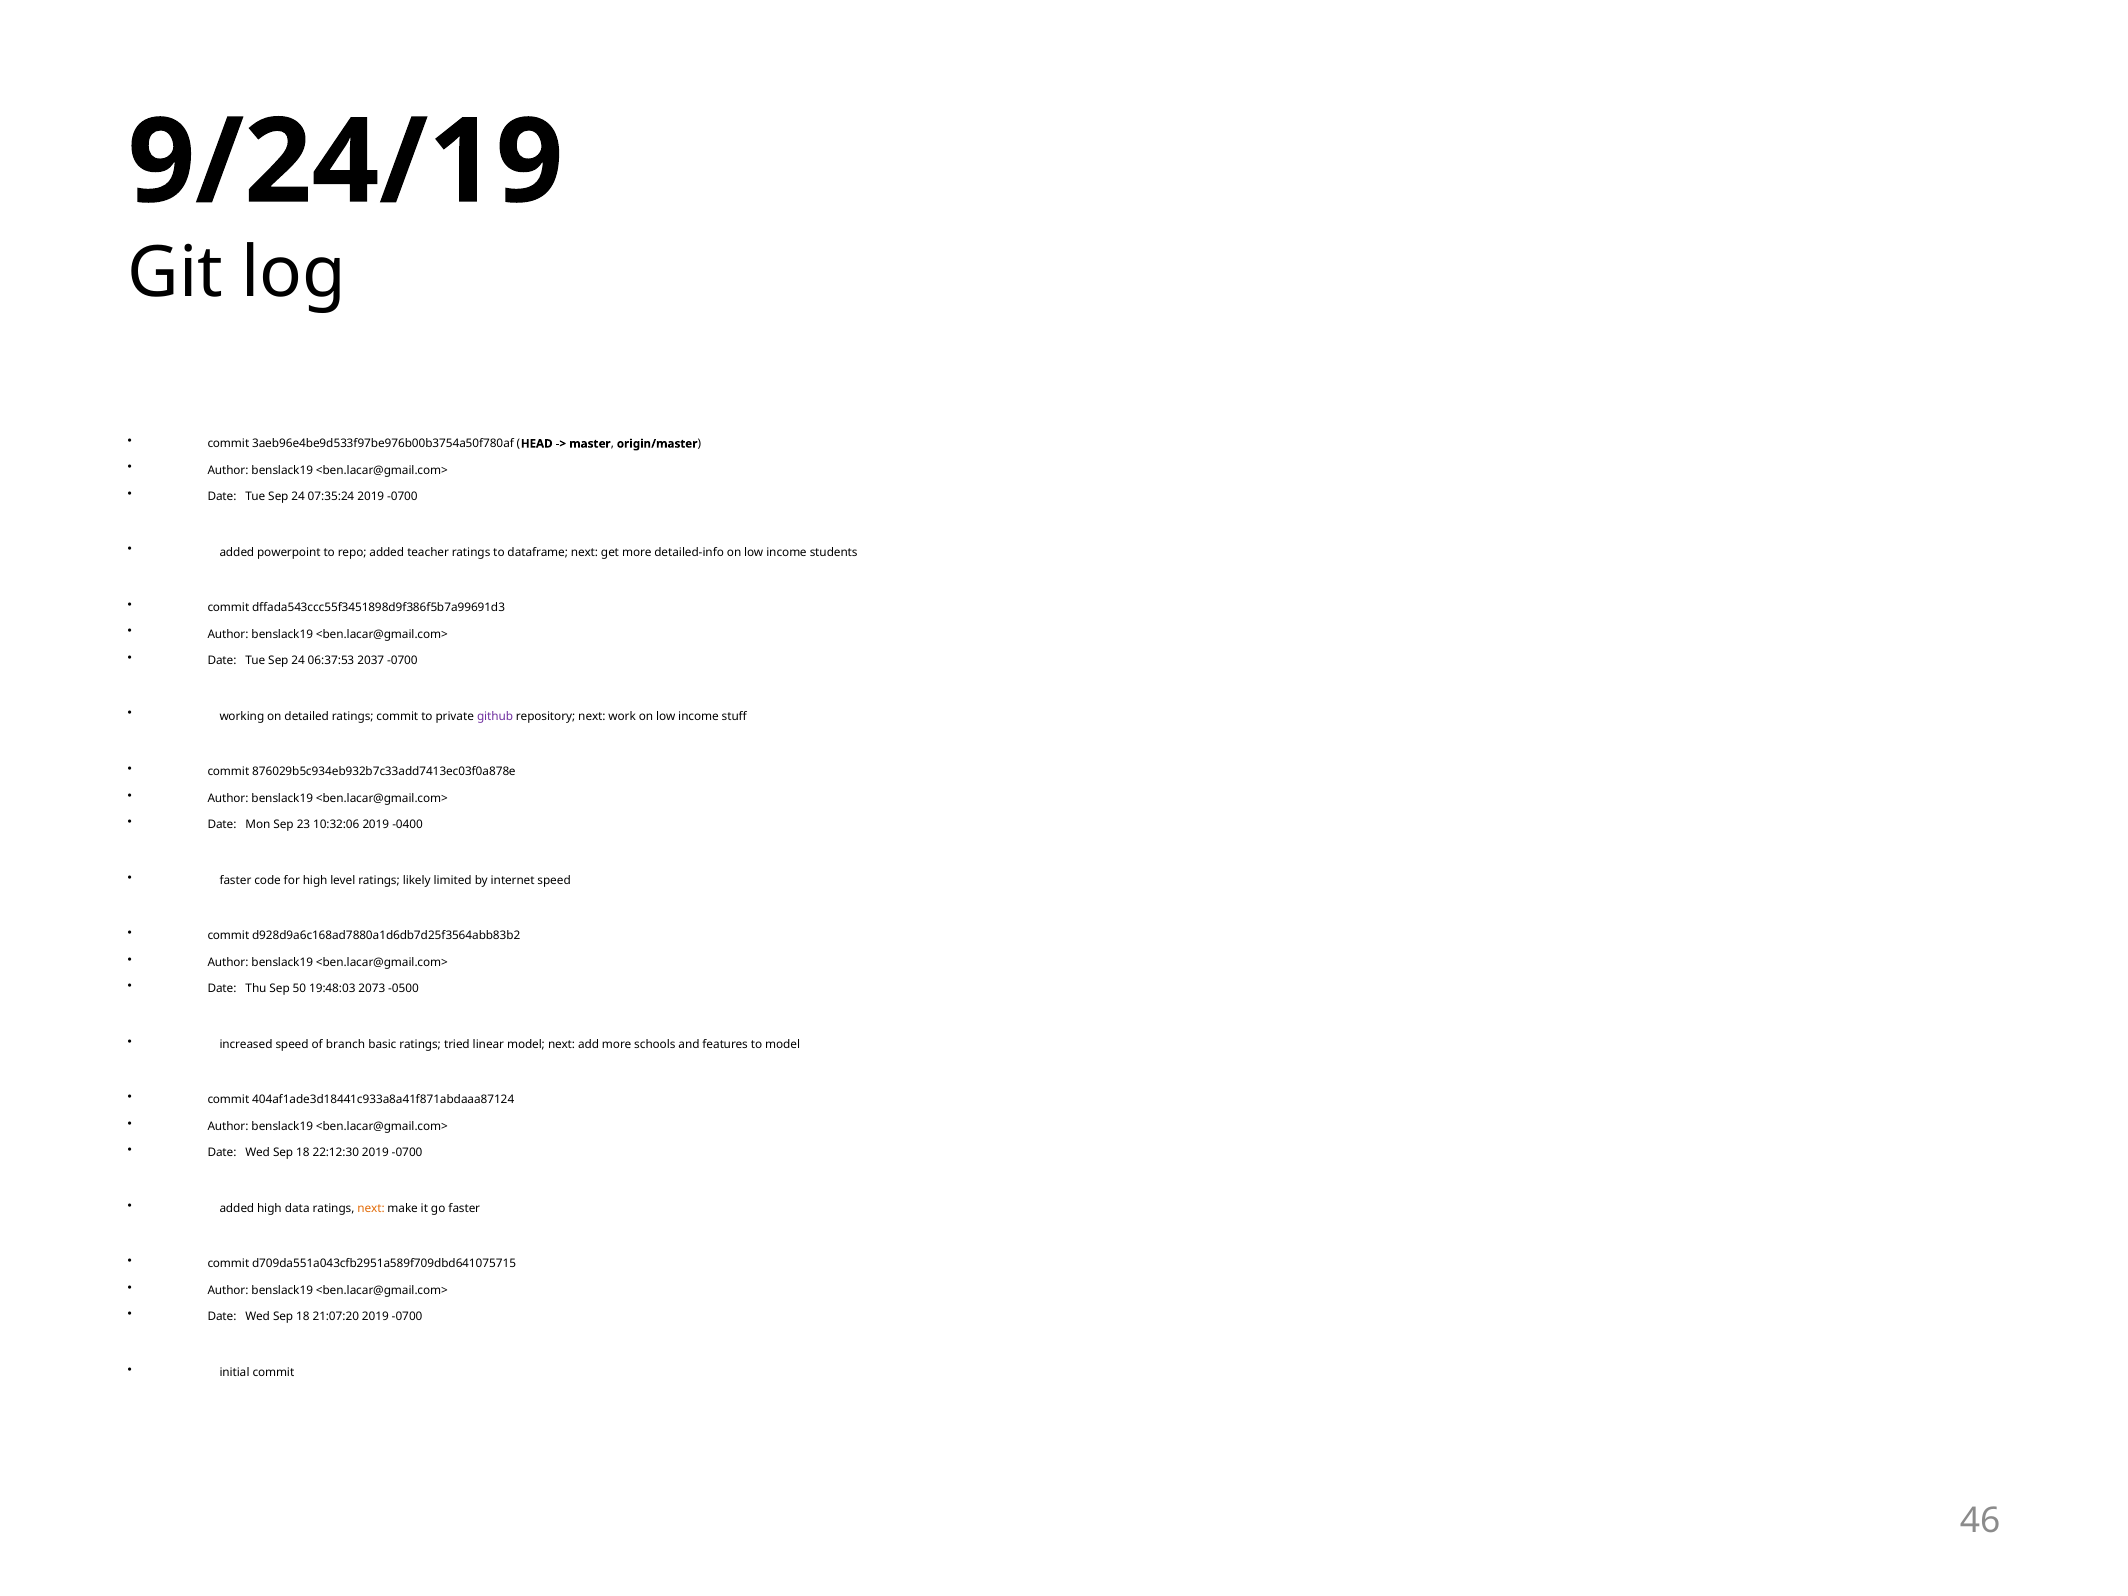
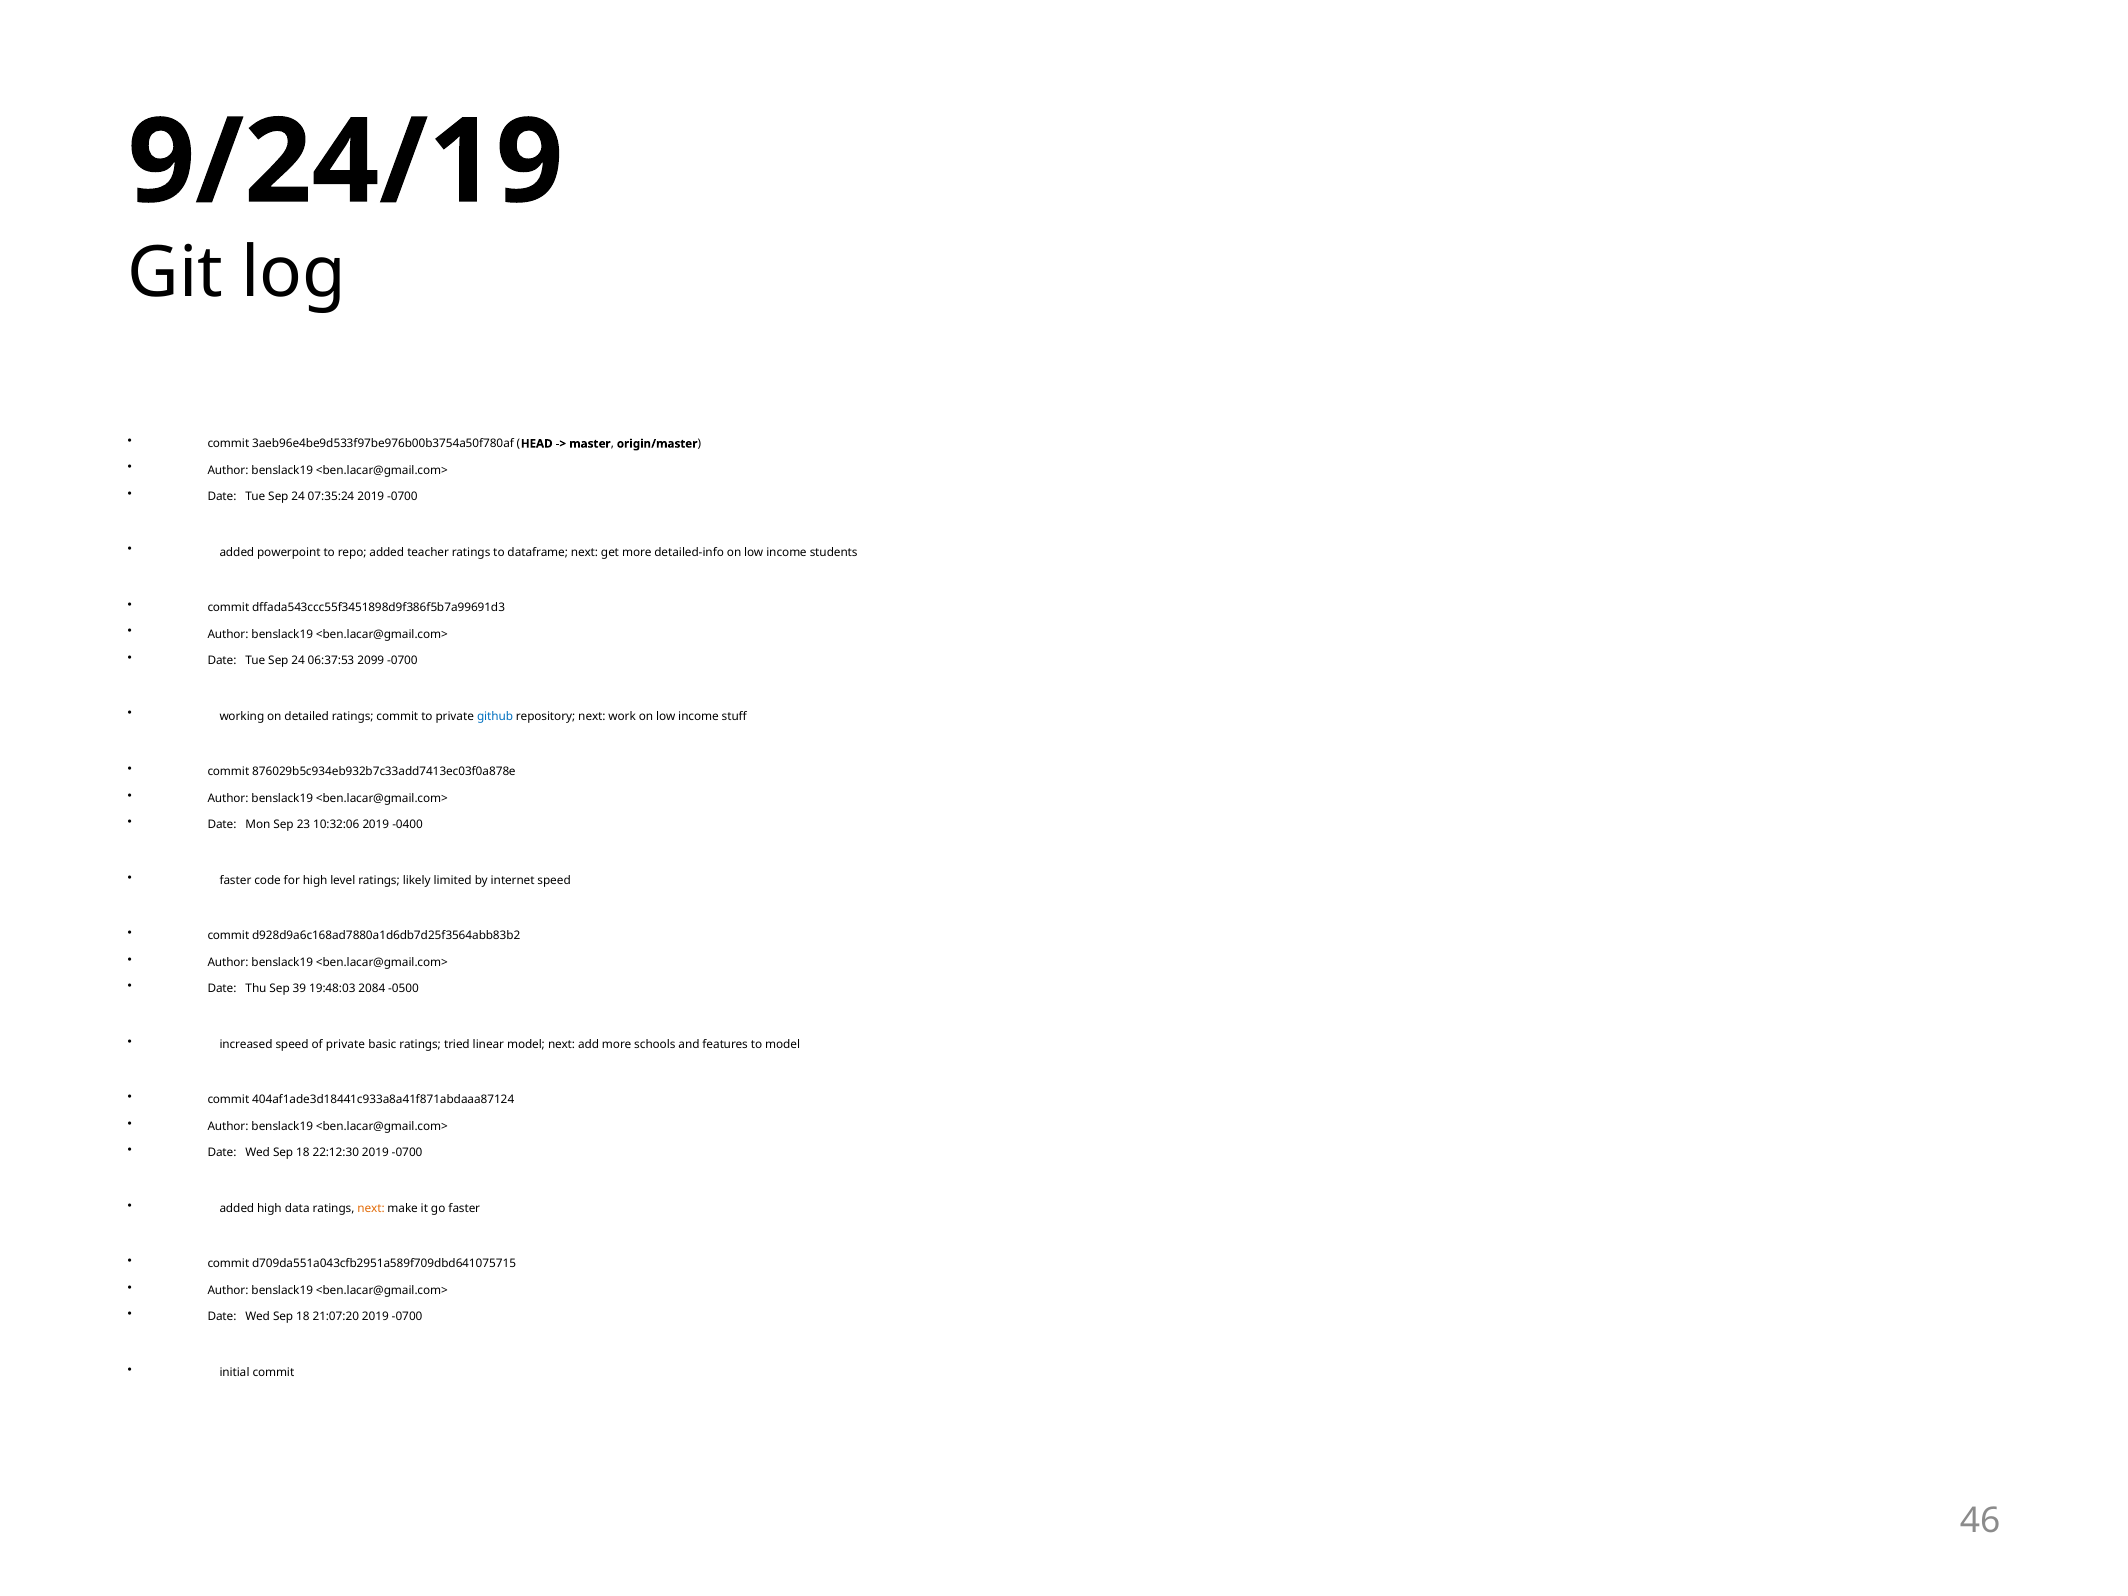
2037: 2037 -> 2099
github colour: purple -> blue
50: 50 -> 39
2073: 2073 -> 2084
of branch: branch -> private
